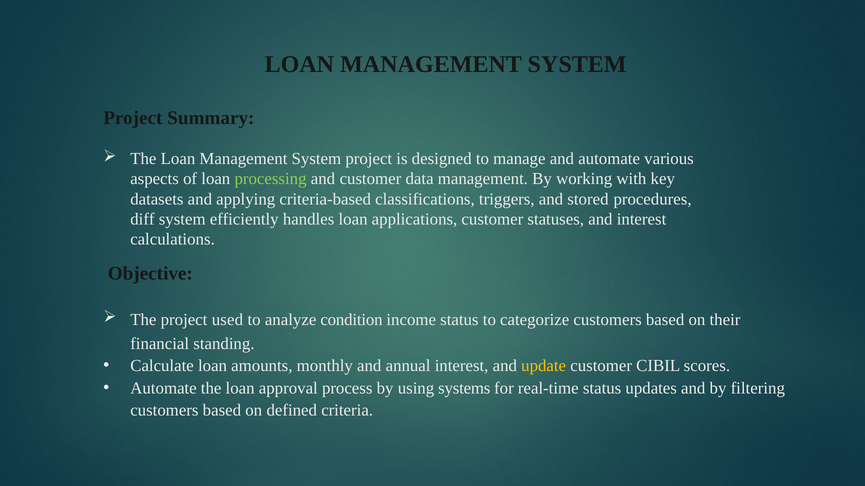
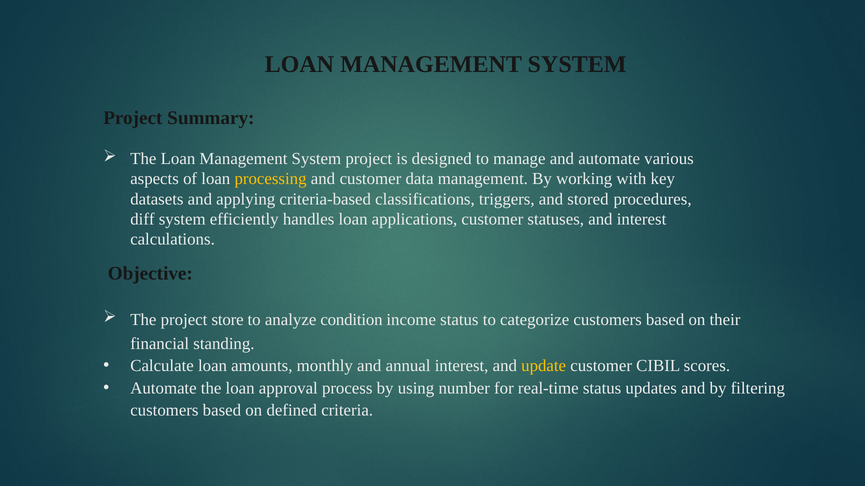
processing colour: light green -> yellow
used: used -> store
systems: systems -> number
